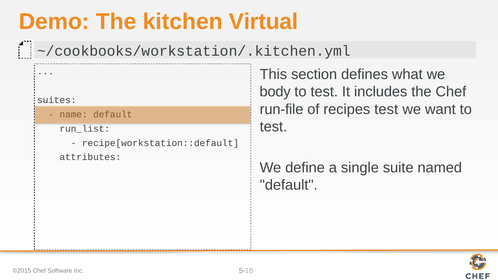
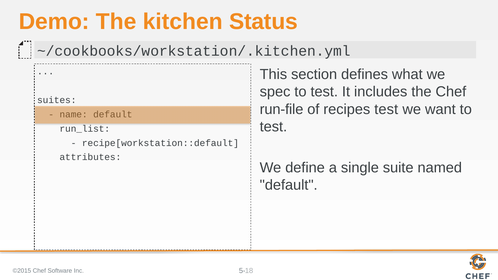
Virtual: Virtual -> Status
body: body -> spec
